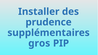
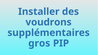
prudence: prudence -> voudrons
